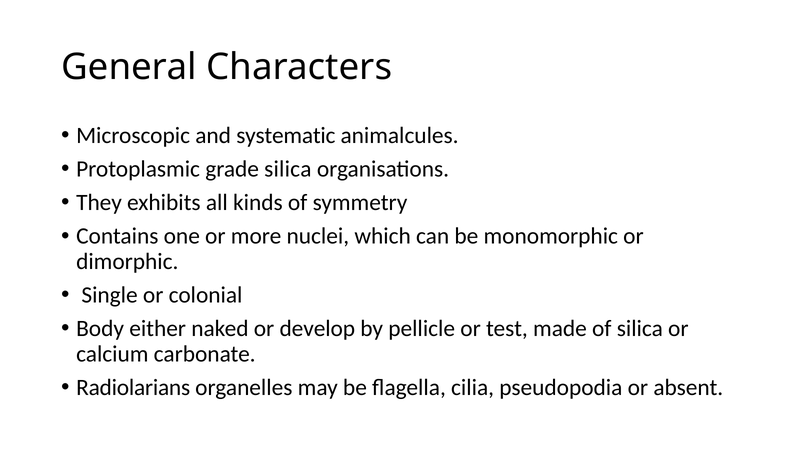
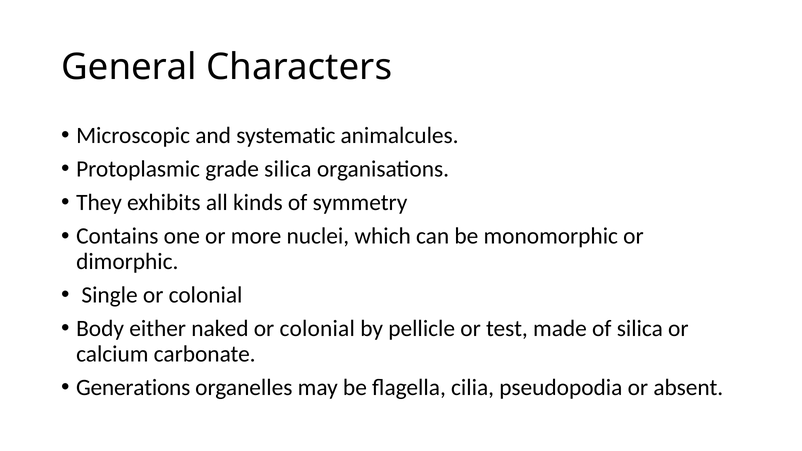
naked or develop: develop -> colonial
Radiolarians: Radiolarians -> Generations
